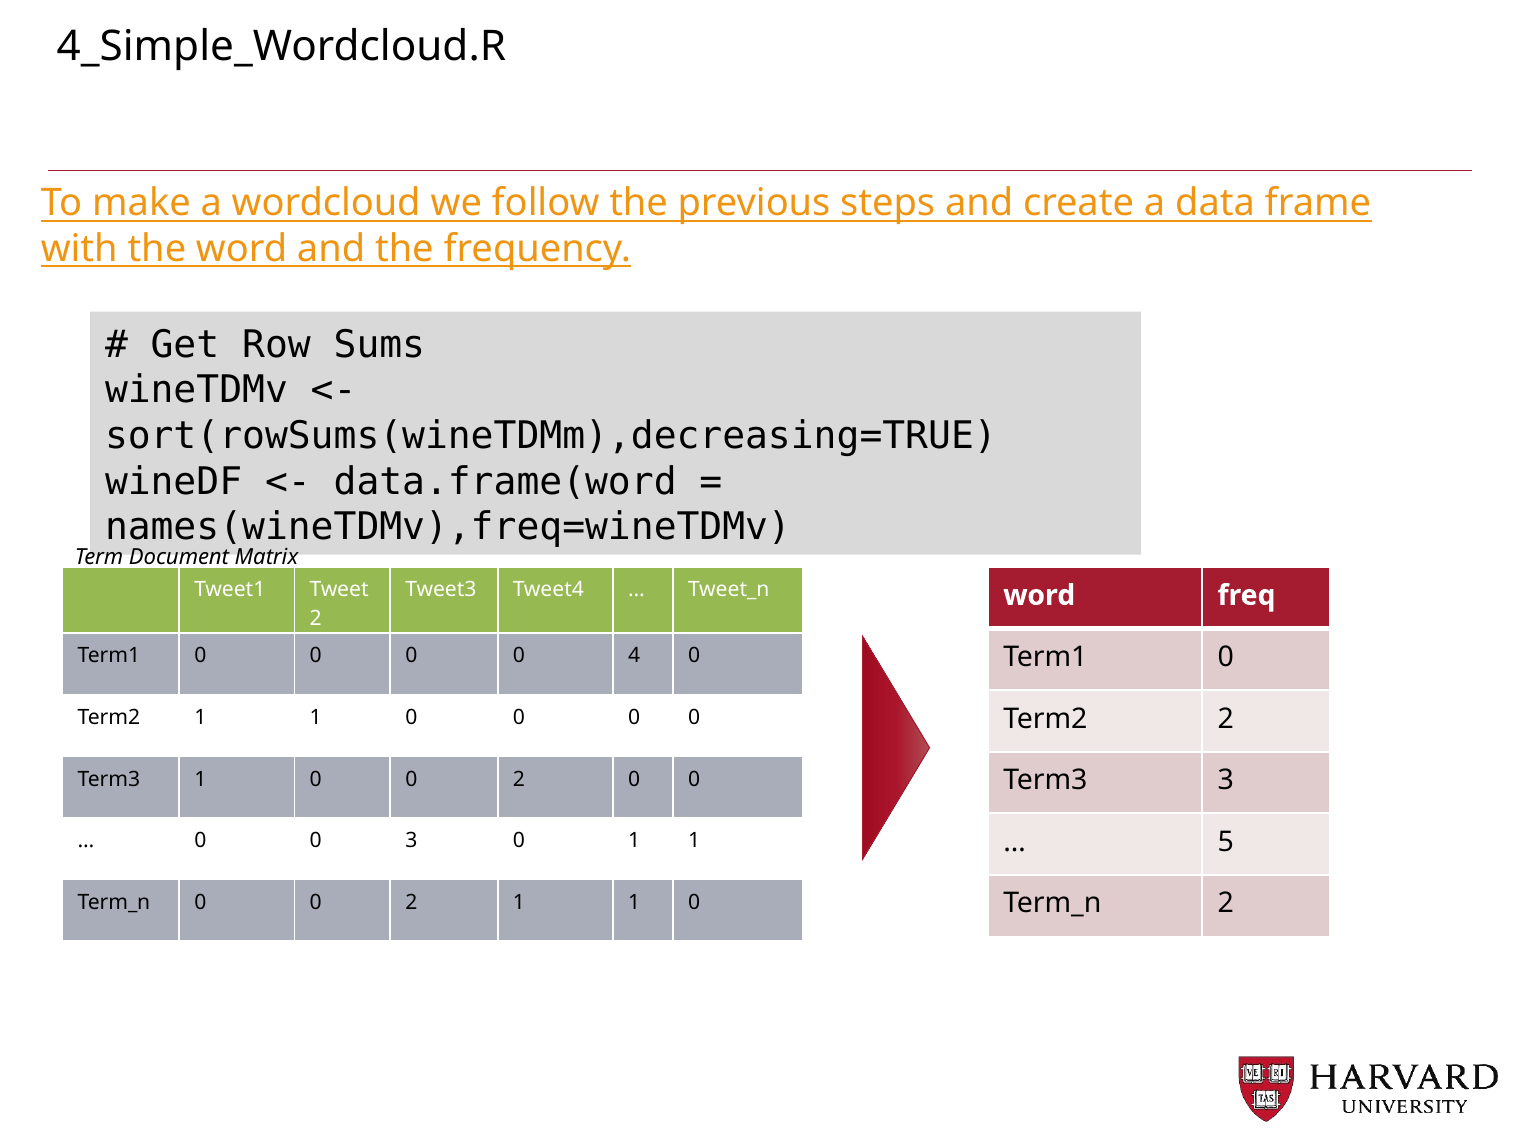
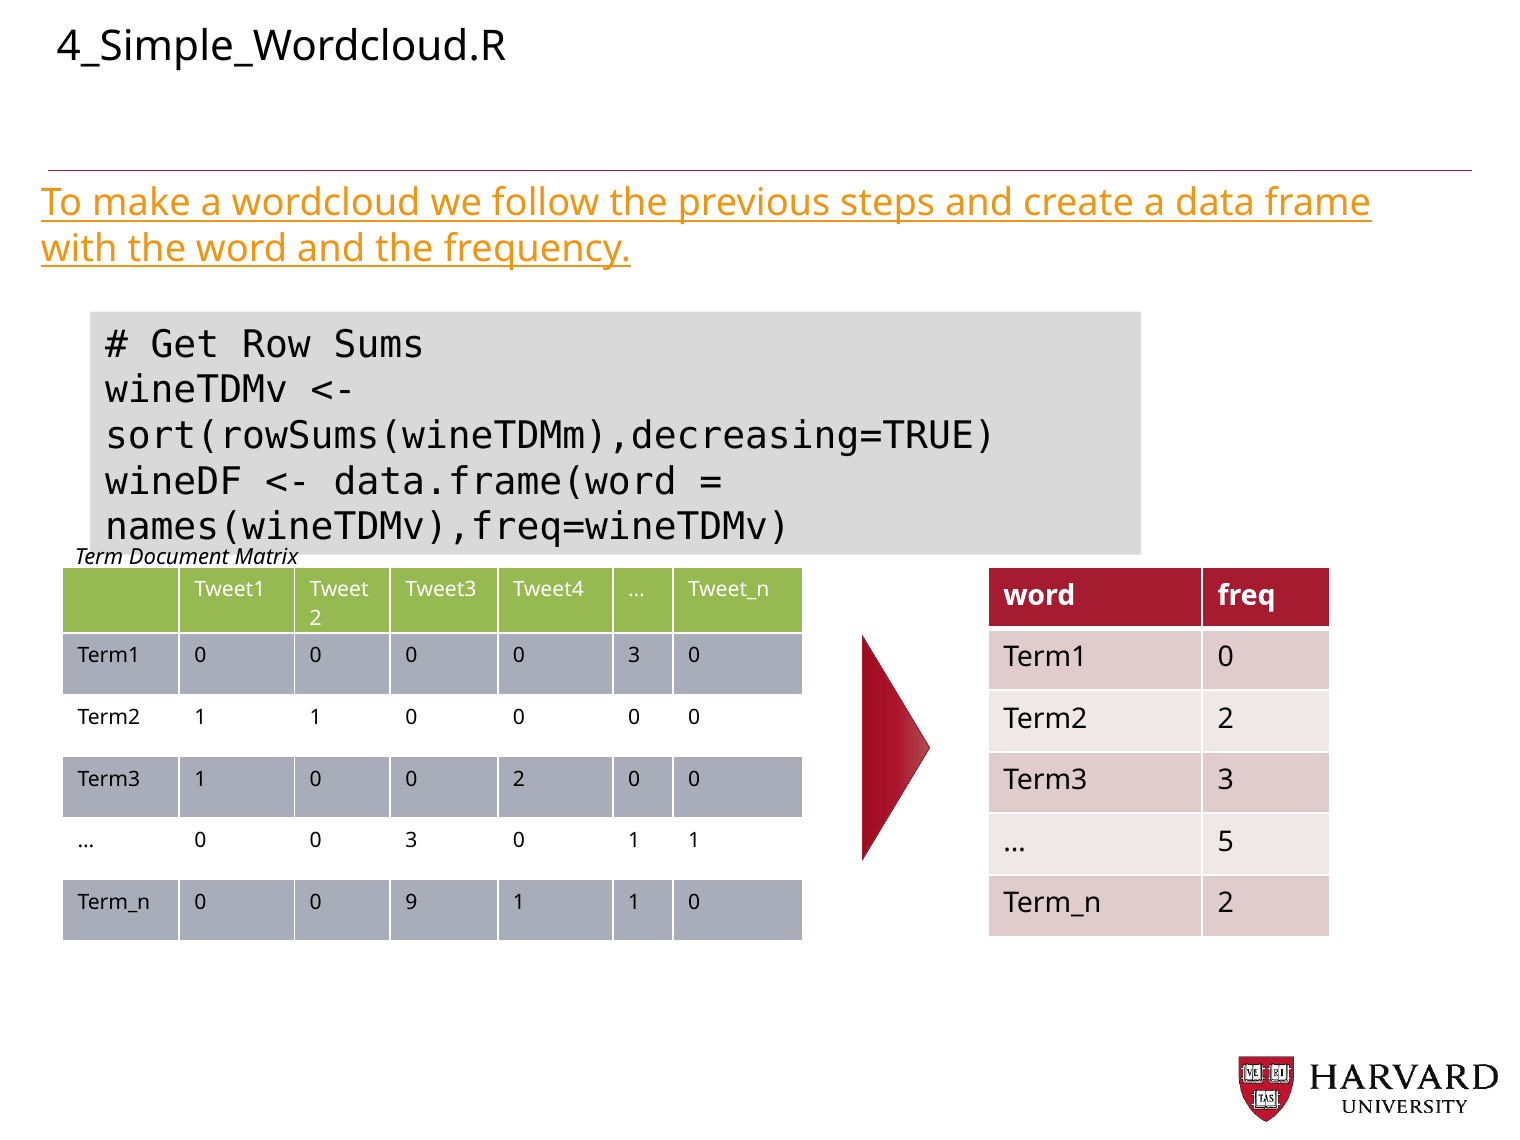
0 0 0 4: 4 -> 3
2 at (411, 903): 2 -> 9
